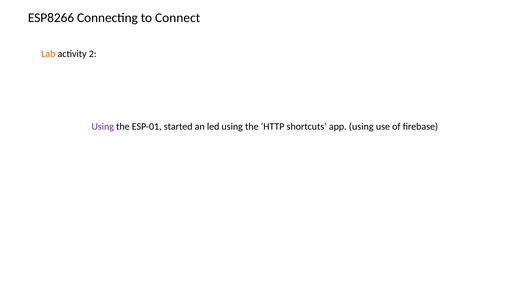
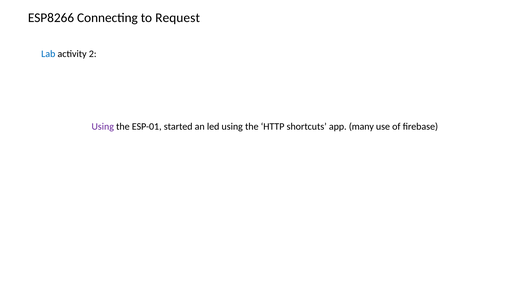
Connect: Connect -> Request
Lab colour: orange -> blue
app using: using -> many
